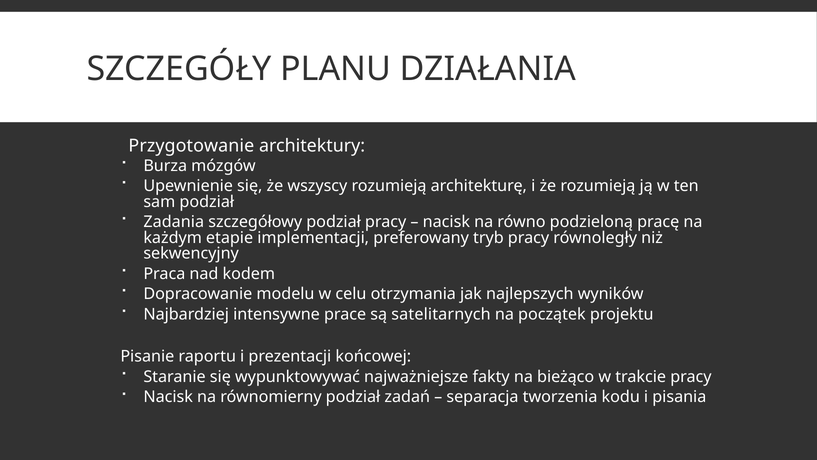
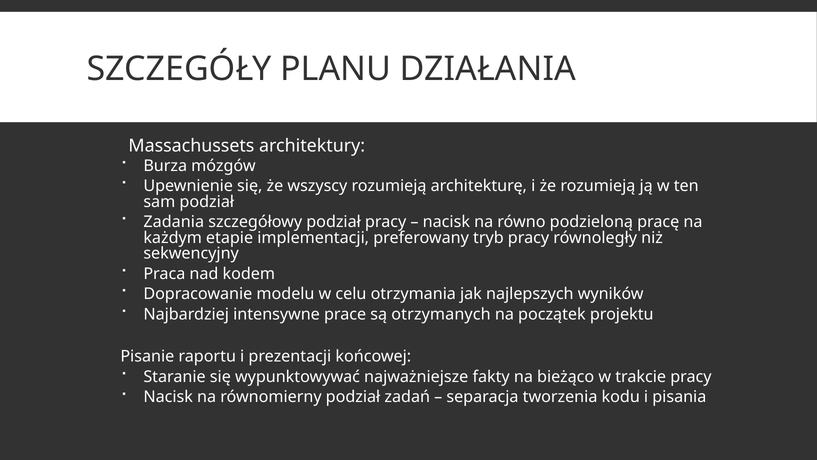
Przygotowanie: Przygotowanie -> Massachussets
satelitarnych: satelitarnych -> otrzymanych
